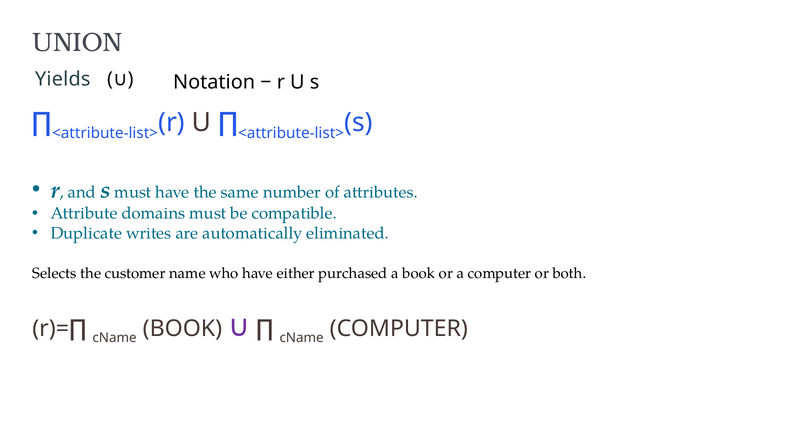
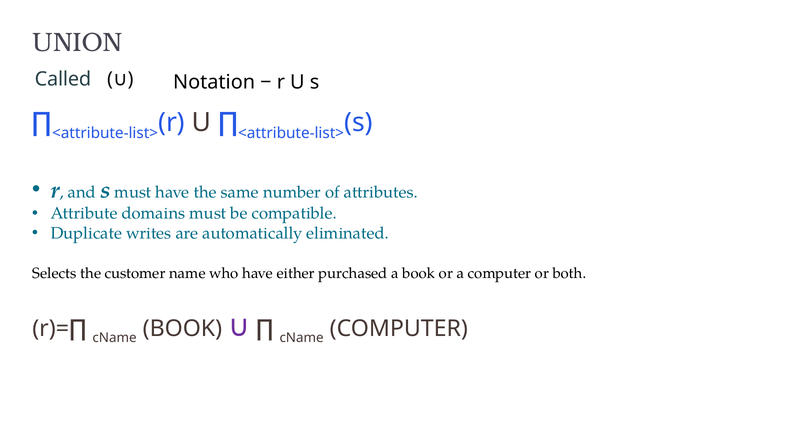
Yields: Yields -> Called
